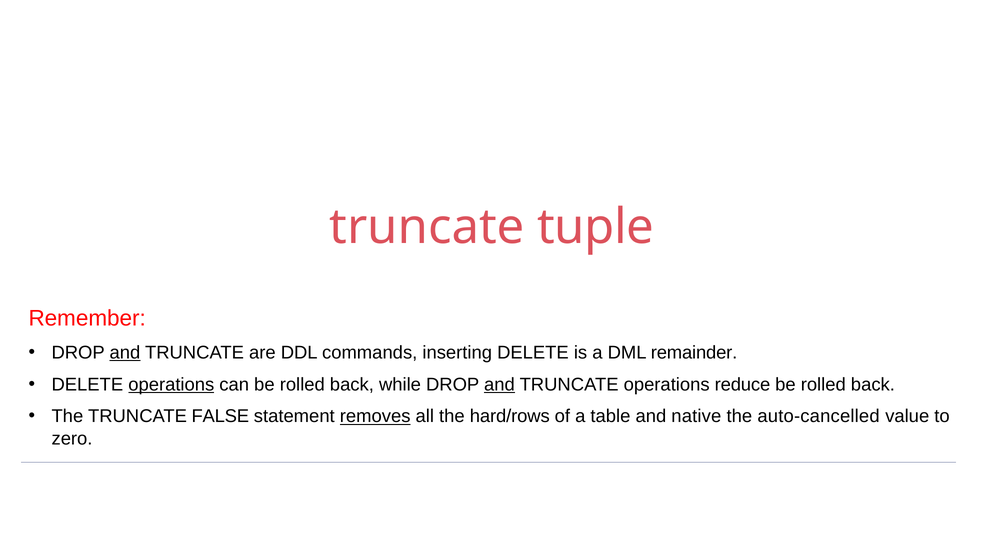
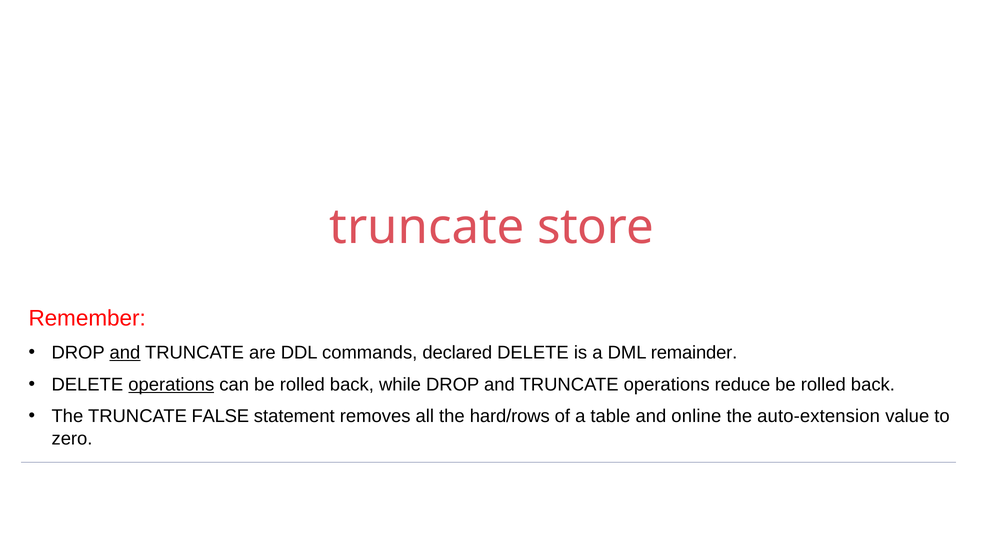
tuple: tuple -> store
inserting: inserting -> declared
and at (499, 384) underline: present -> none
removes underline: present -> none
native: native -> online
auto-cancelled: auto-cancelled -> auto-extension
